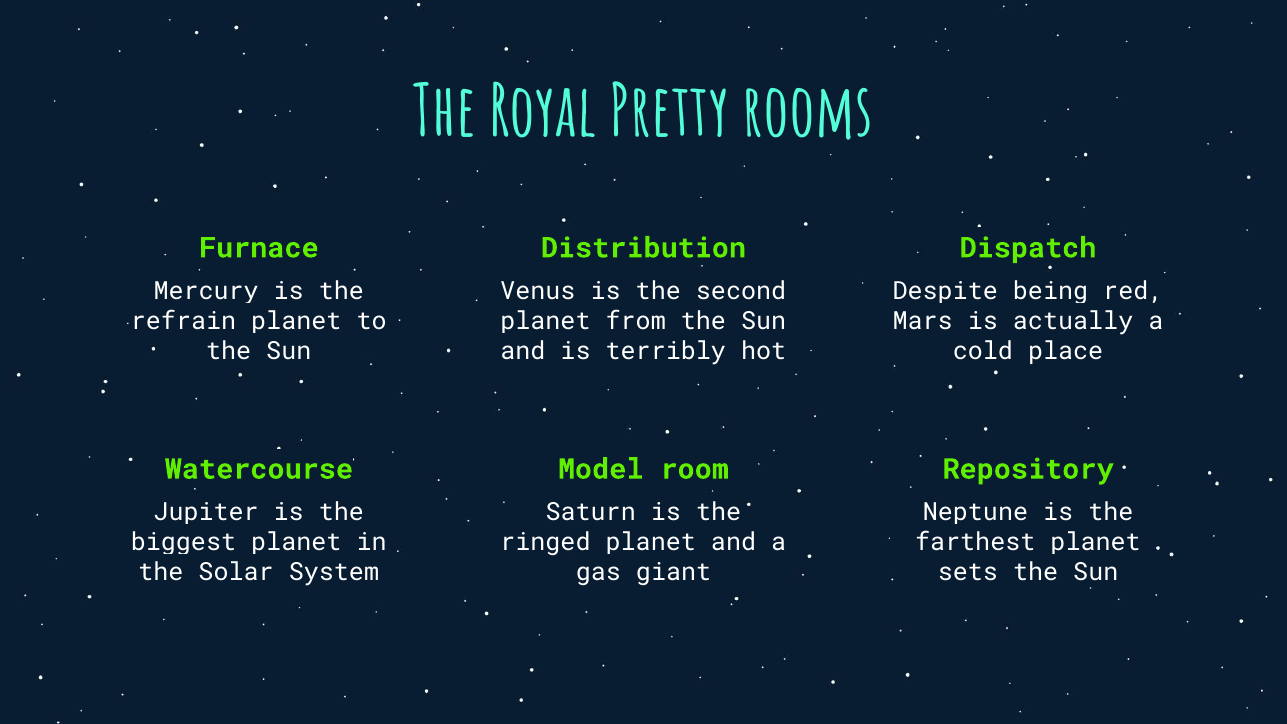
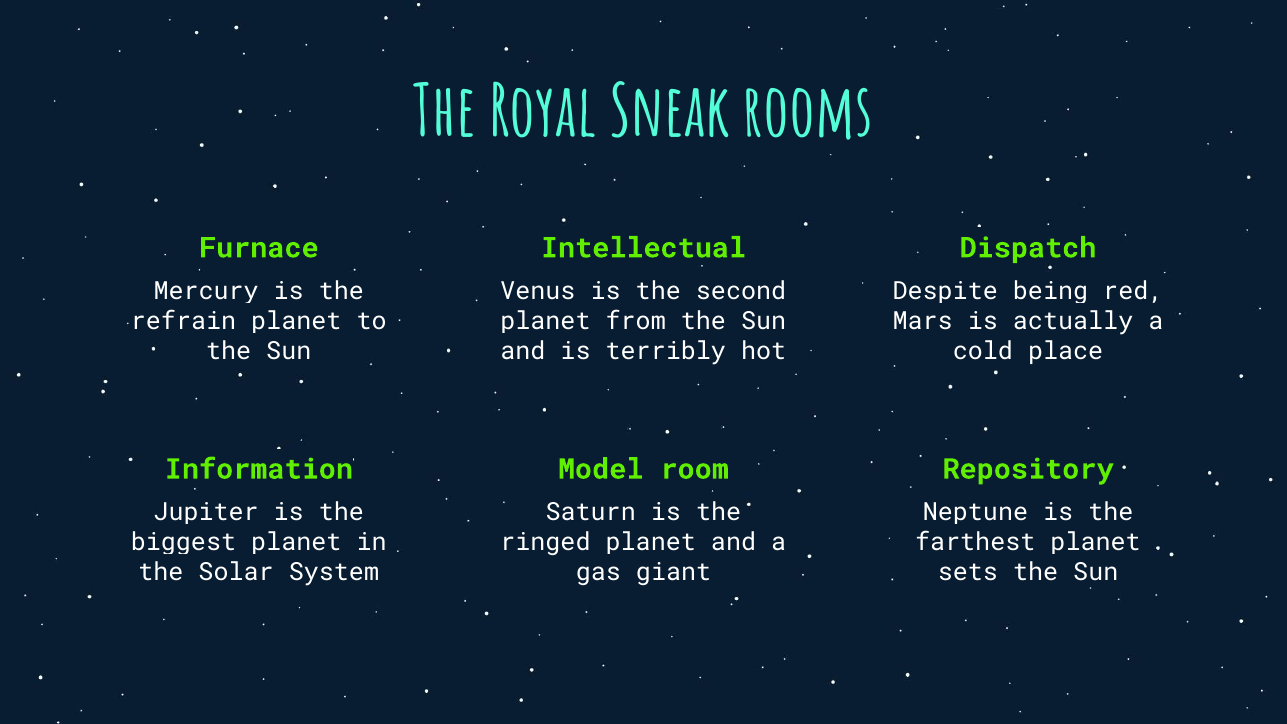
Pretty: Pretty -> Sneak
Distribution: Distribution -> Intellectual
Watercourse: Watercourse -> Information
